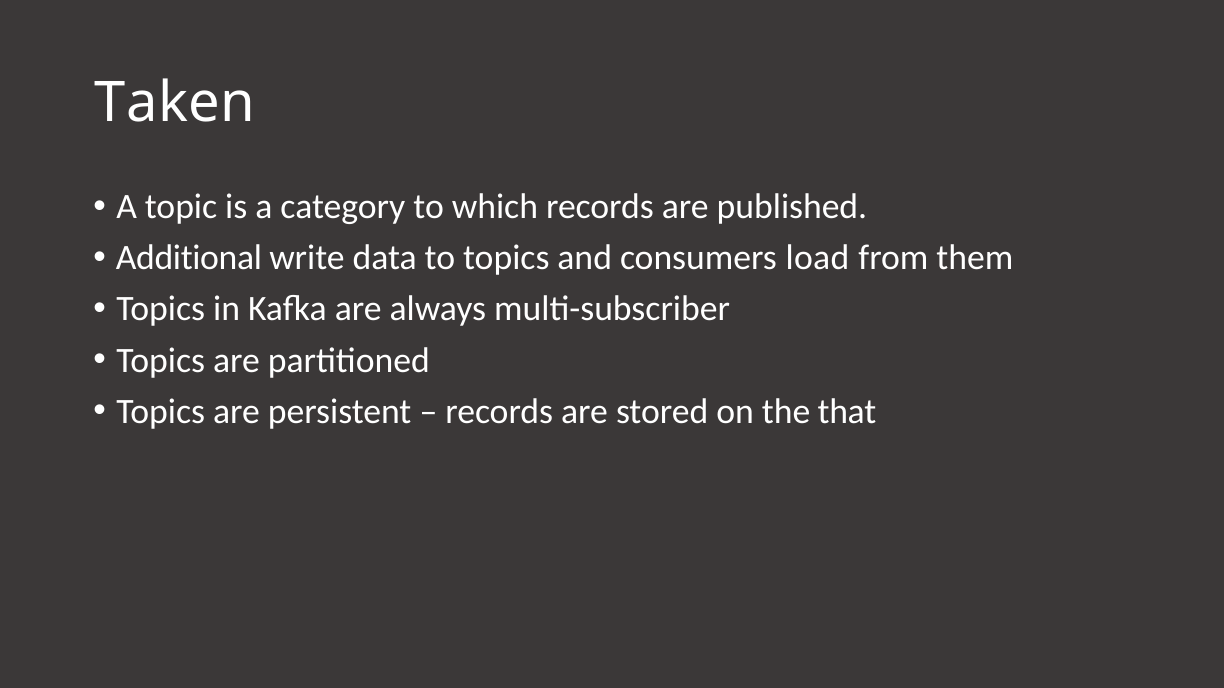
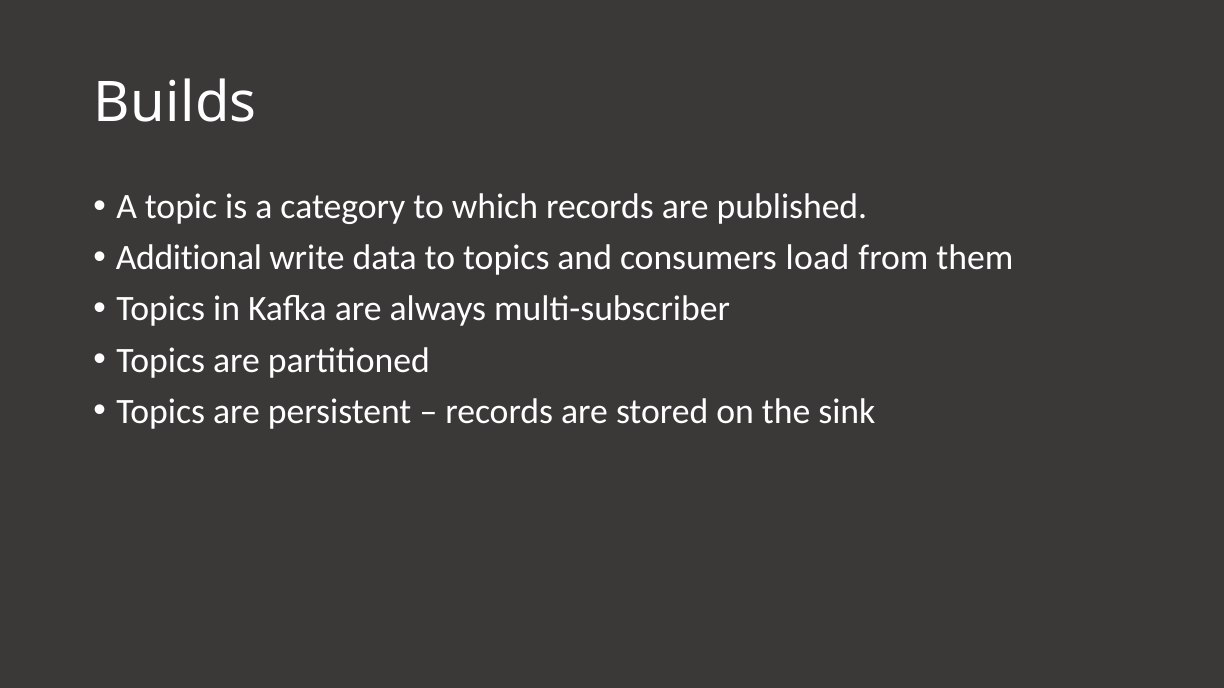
Taken: Taken -> Builds
that: that -> sink
